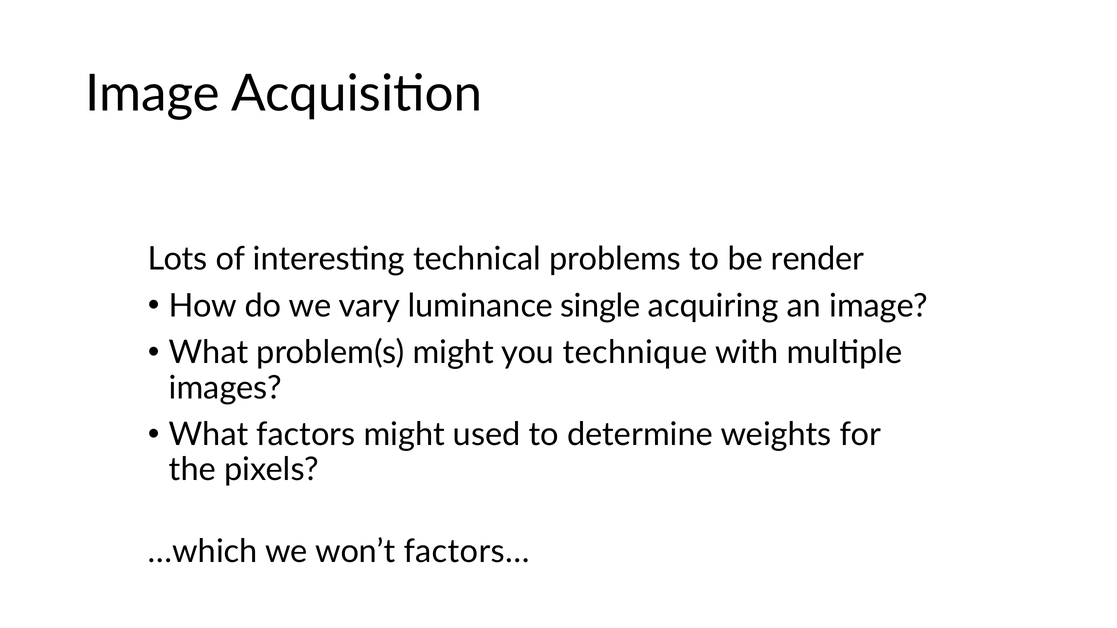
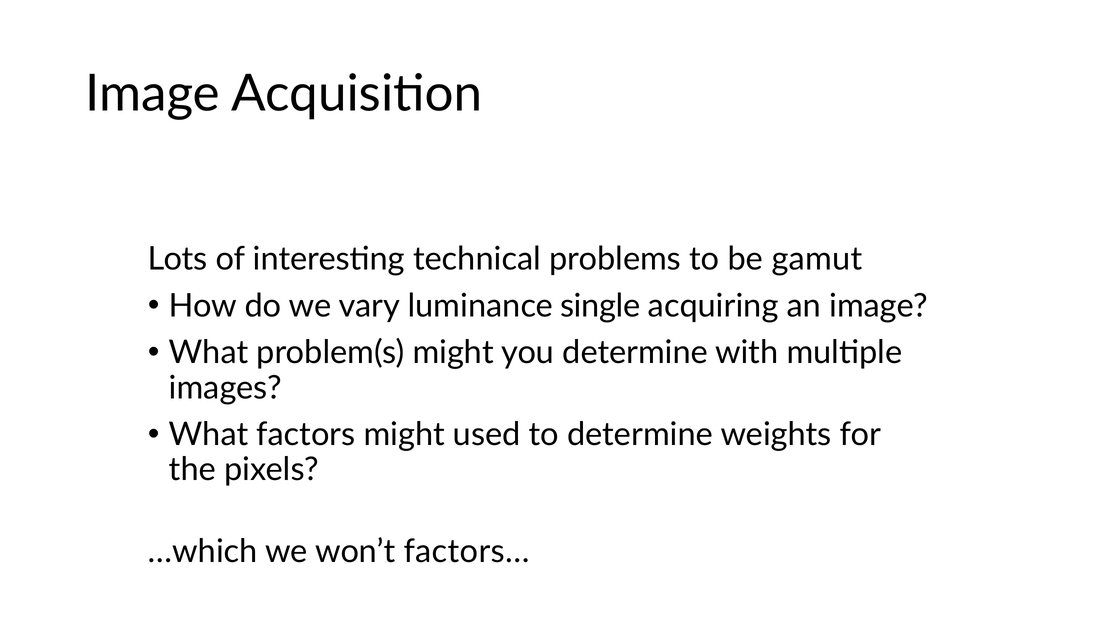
render: render -> gamut
you technique: technique -> determine
